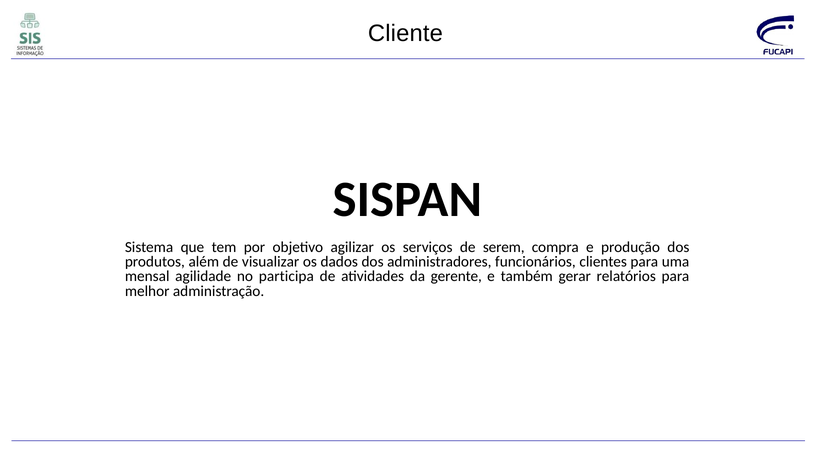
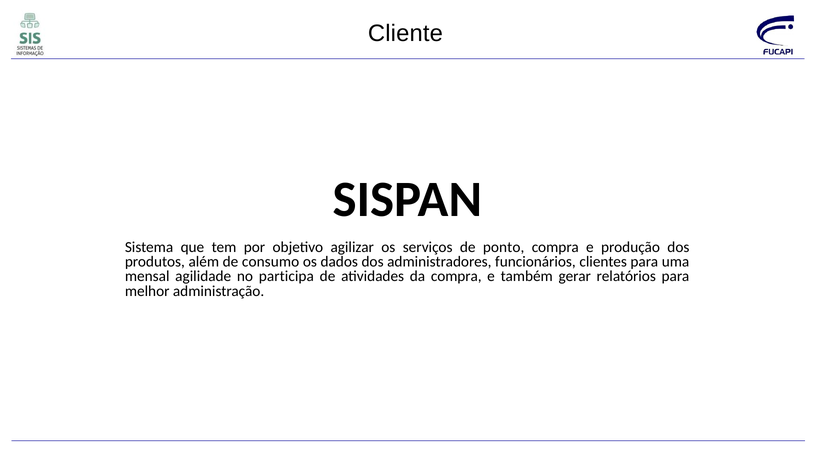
serem: serem -> ponto
visualizar: visualizar -> consumo
da gerente: gerente -> compra
